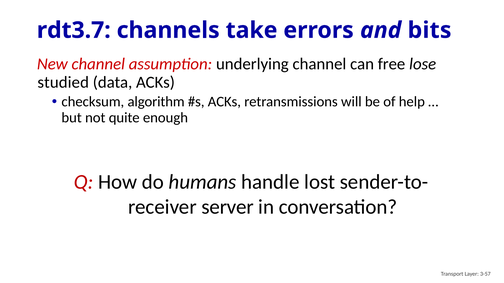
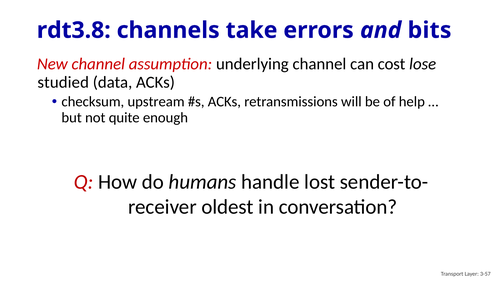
rdt3.7: rdt3.7 -> rdt3.8
free: free -> cost
algorithm: algorithm -> upstream
server: server -> oldest
